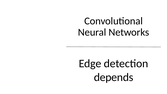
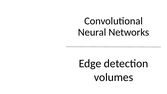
depends: depends -> volumes
